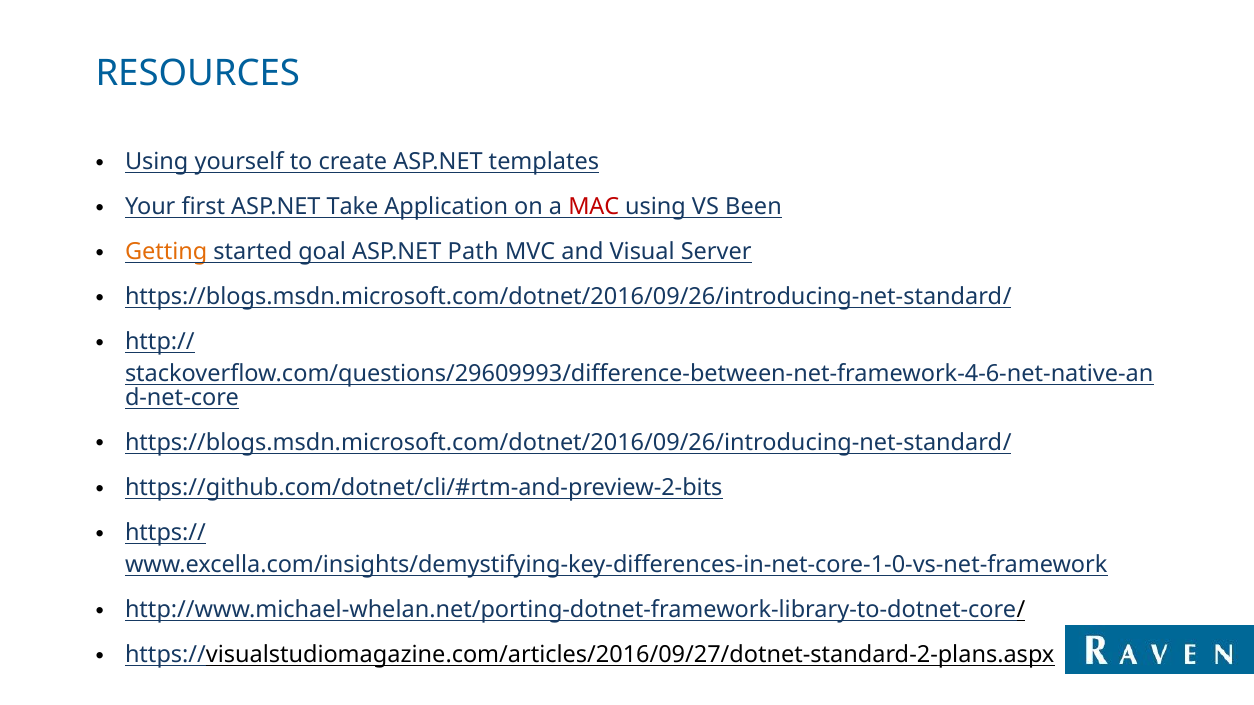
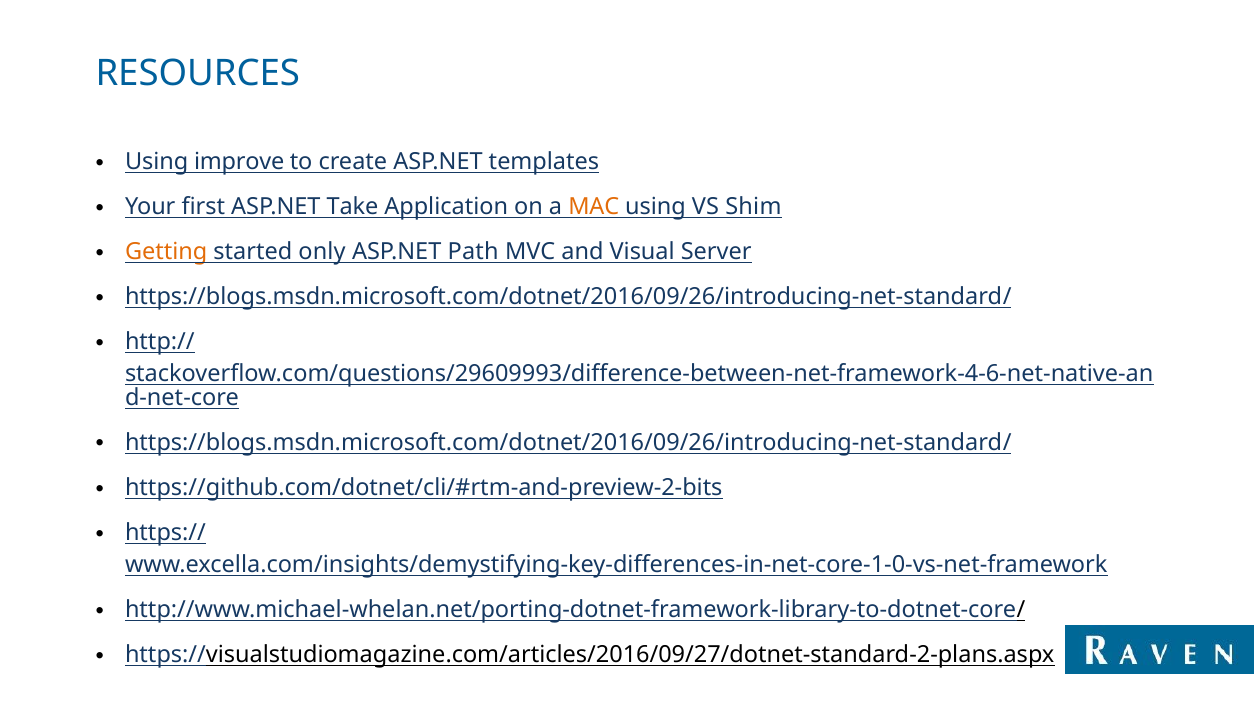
yourself: yourself -> improve
MAC colour: red -> orange
Been: Been -> Shim
goal: goal -> only
